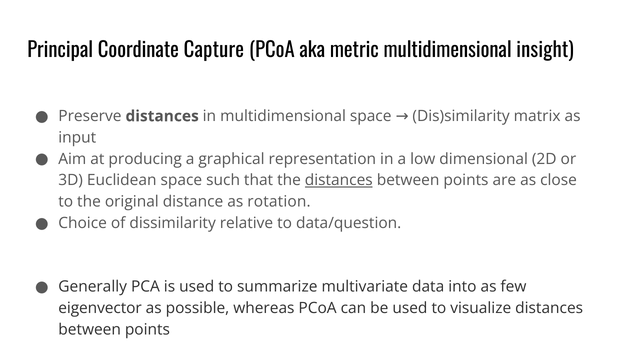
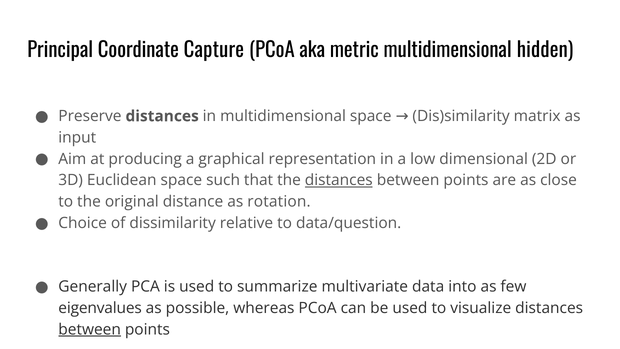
insight: insight -> hidden
eigenvector: eigenvector -> eigenvalues
between at (90, 329) underline: none -> present
